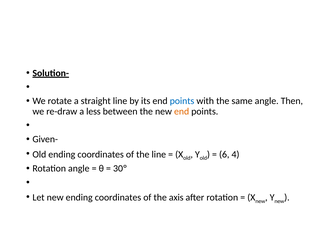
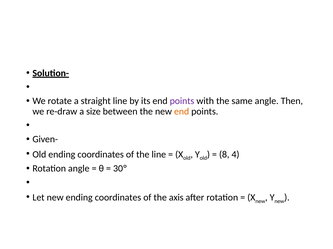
points at (182, 101) colour: blue -> purple
less: less -> size
6: 6 -> 8
